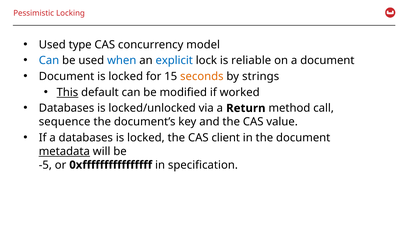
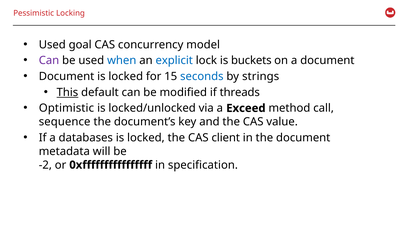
type: type -> goal
Can at (49, 60) colour: blue -> purple
reliable: reliable -> buckets
seconds colour: orange -> blue
worked: worked -> threads
Databases at (67, 108): Databases -> Optimistic
Return: Return -> Exceed
metadata underline: present -> none
-5: -5 -> -2
